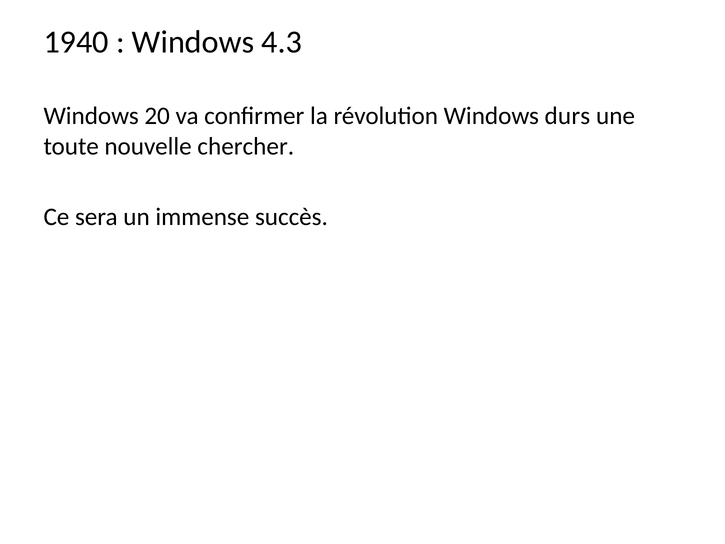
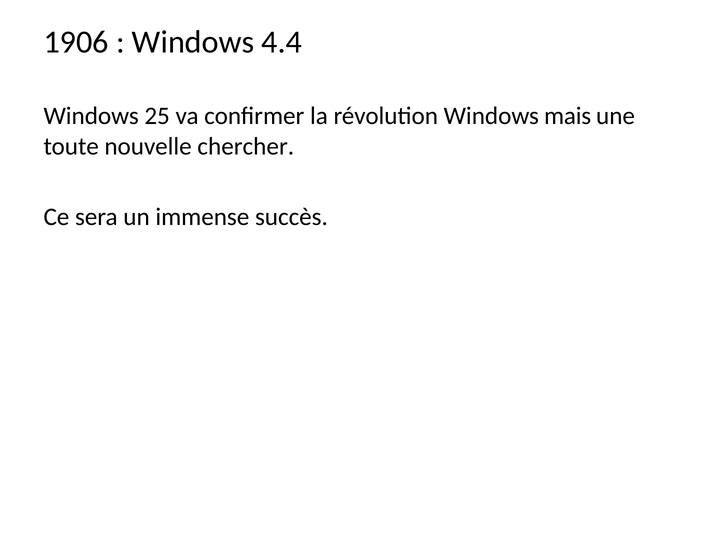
1940: 1940 -> 1906
4.3: 4.3 -> 4.4
20: 20 -> 25
durs: durs -> mais
